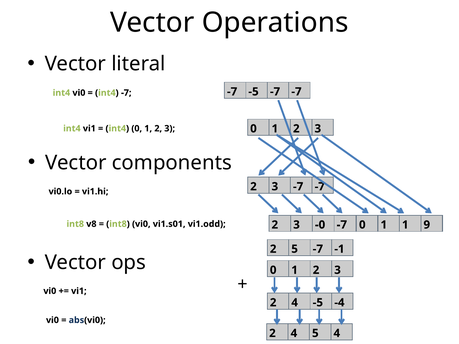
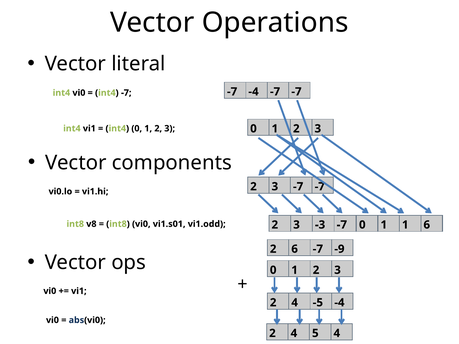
-7 -5: -5 -> -4
-0: -0 -> -3
1 9: 9 -> 6
2 5: 5 -> 6
-1: -1 -> -9
